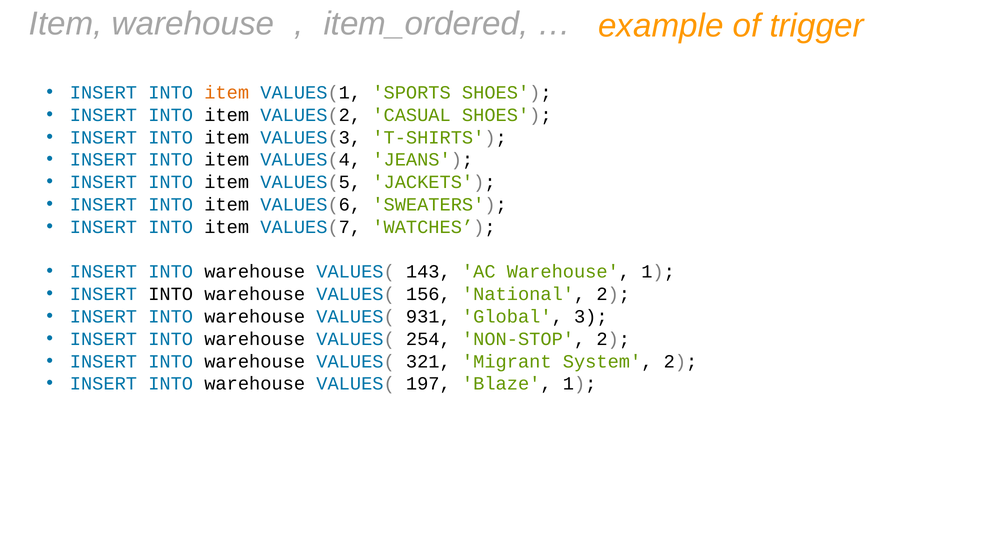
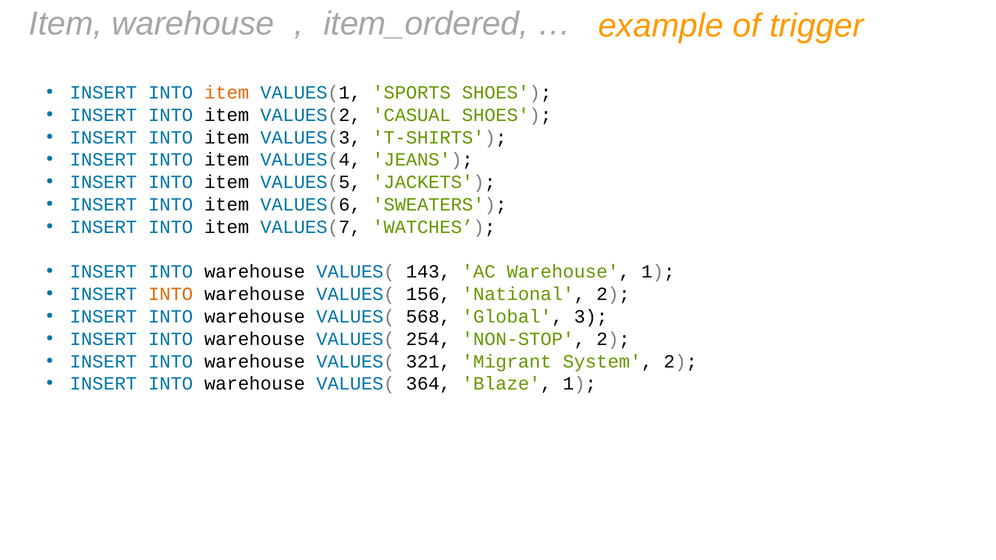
INTO at (171, 294) colour: black -> orange
931: 931 -> 568
197: 197 -> 364
